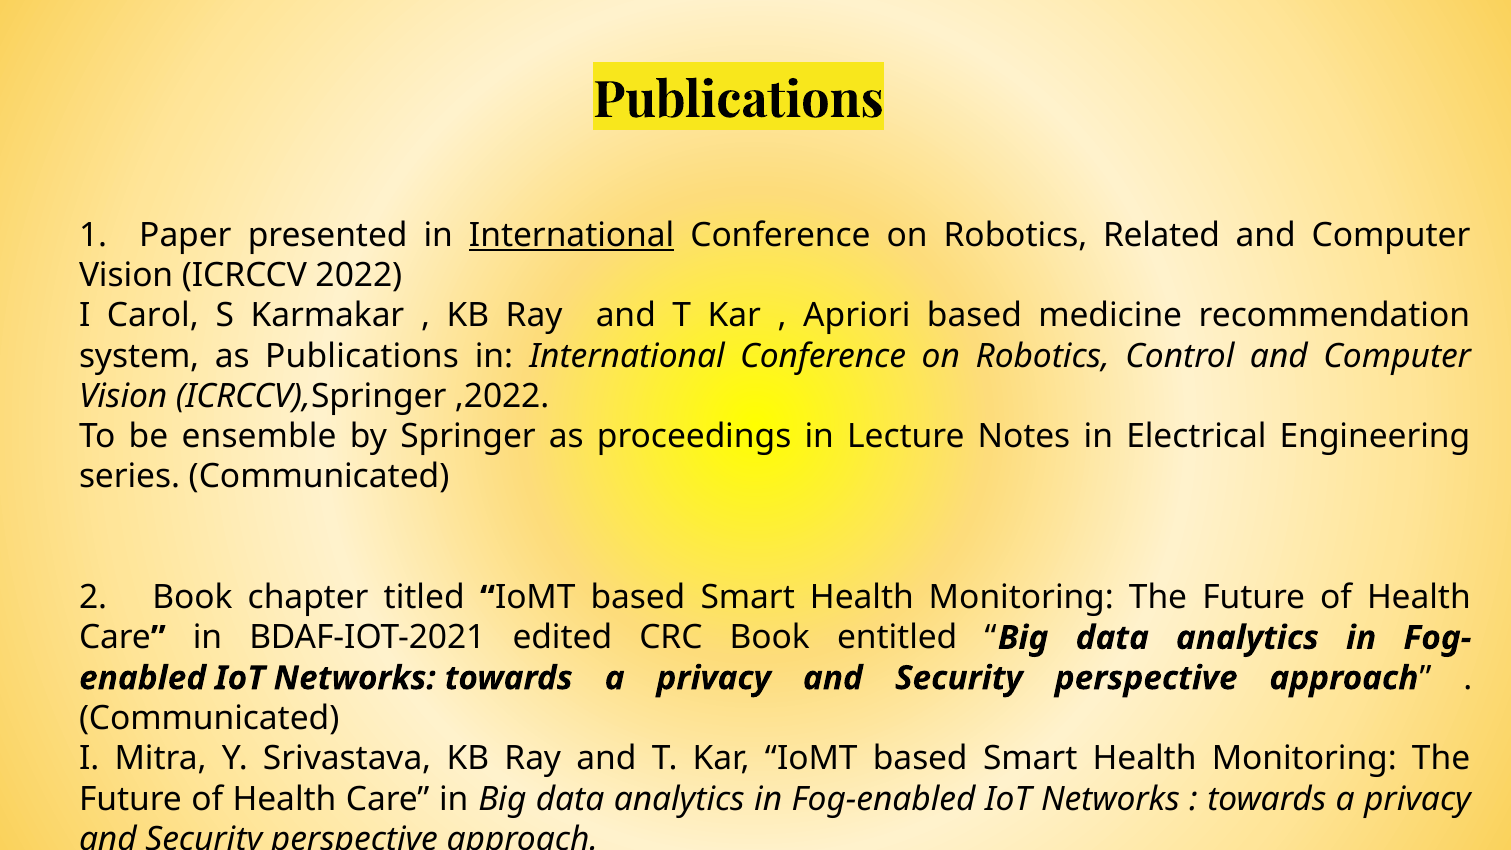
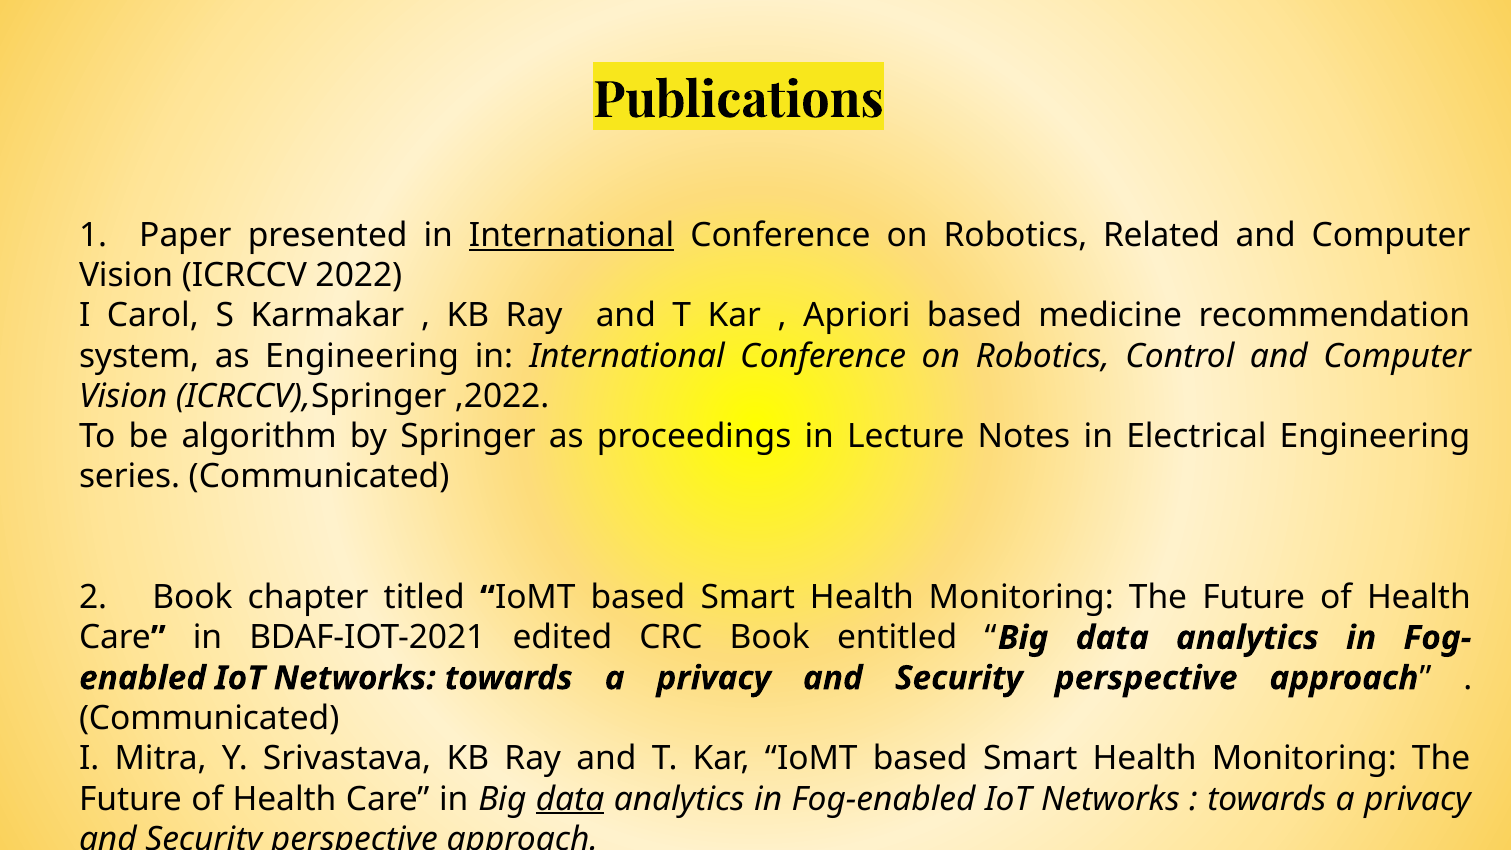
as Publications: Publications -> Engineering
ensemble: ensemble -> algorithm
data at (570, 799) underline: none -> present
